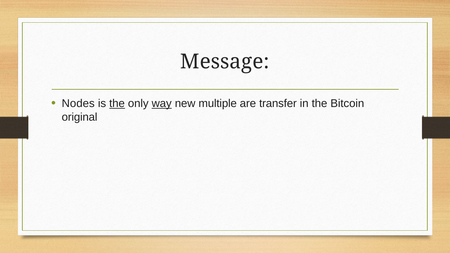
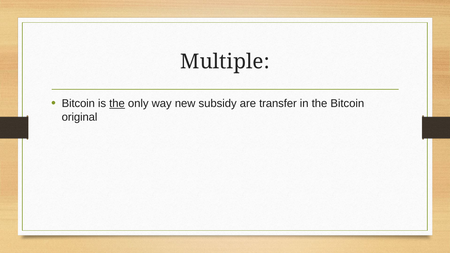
Message: Message -> Multiple
Nodes at (78, 104): Nodes -> Bitcoin
way underline: present -> none
multiple: multiple -> subsidy
